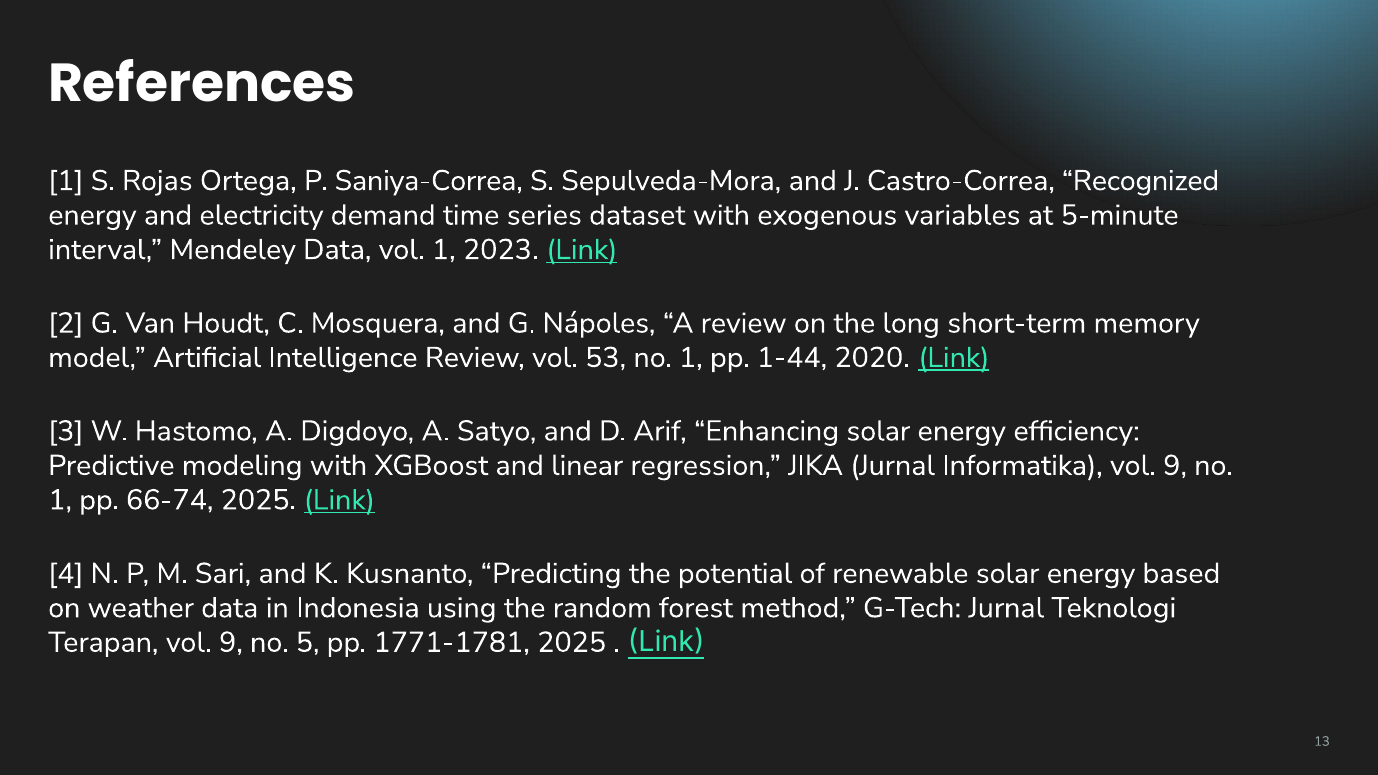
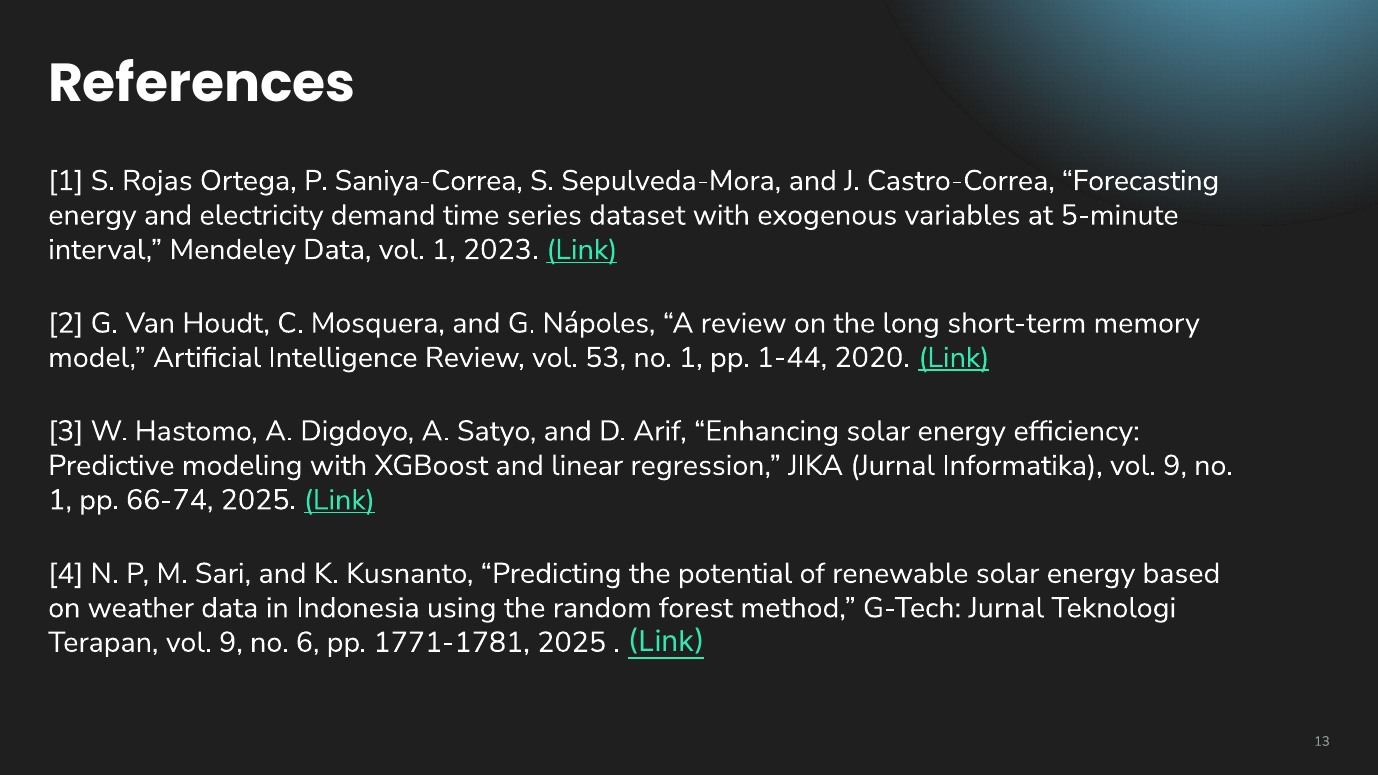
Recognized: Recognized -> Forecasting
5: 5 -> 6
